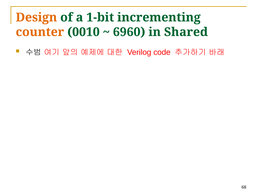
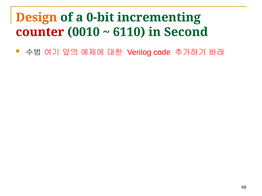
1-bit: 1-bit -> 0-bit
counter colour: orange -> red
6960: 6960 -> 6110
Shared: Shared -> Second
